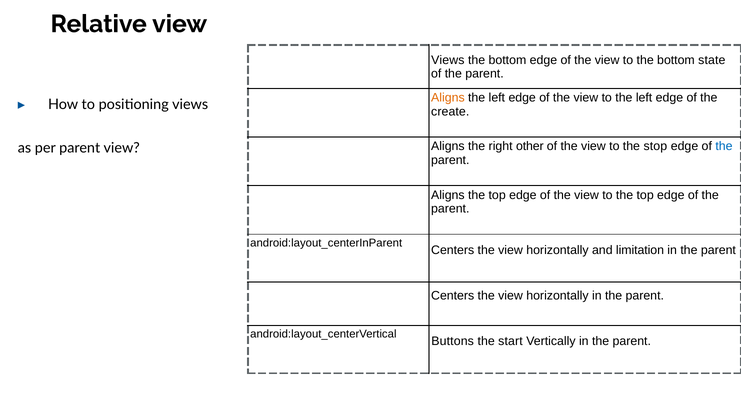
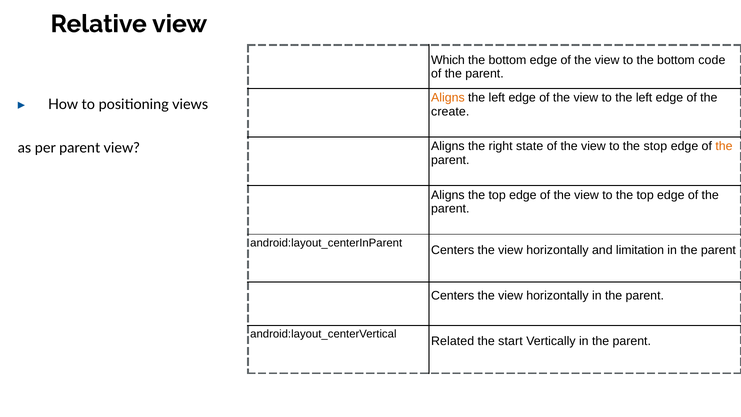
Views at (448, 60): Views -> Which
state: state -> code
other: other -> state
the at (724, 146) colour: blue -> orange
Buttons: Buttons -> Related
